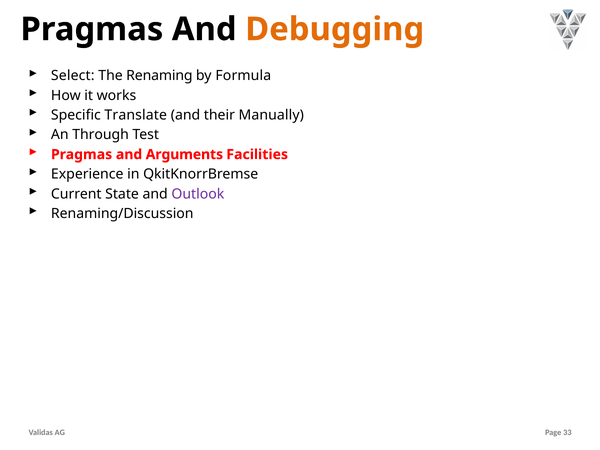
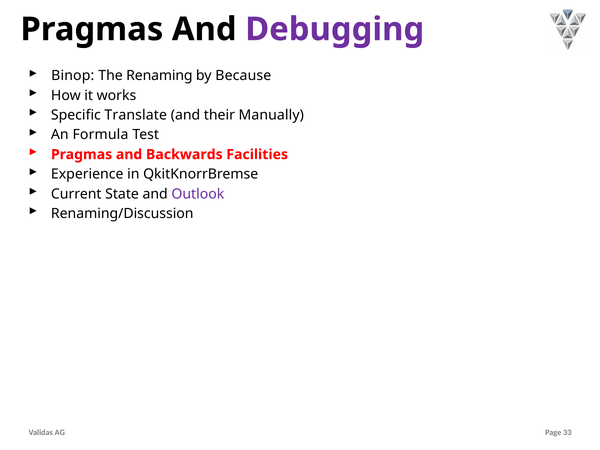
Debugging colour: orange -> purple
Select: Select -> Binop
Formula: Formula -> Because
Through: Through -> Formula
Arguments: Arguments -> Backwards
